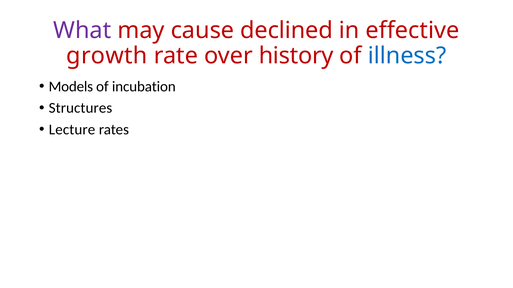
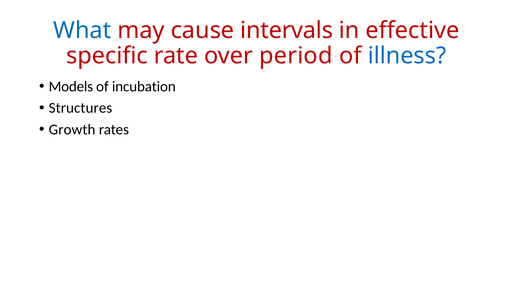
What colour: purple -> blue
declined: declined -> intervals
growth: growth -> specific
history: history -> period
Lecture: Lecture -> Growth
